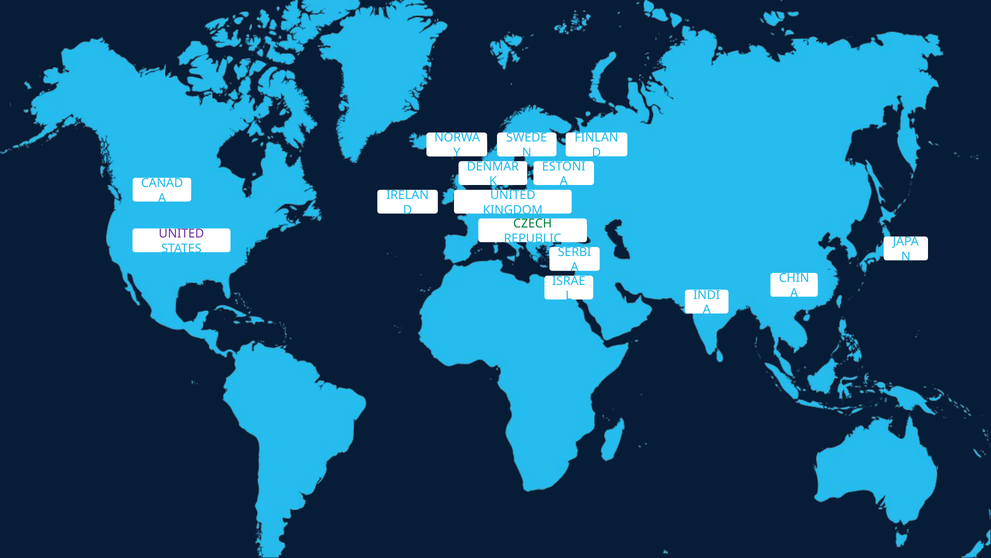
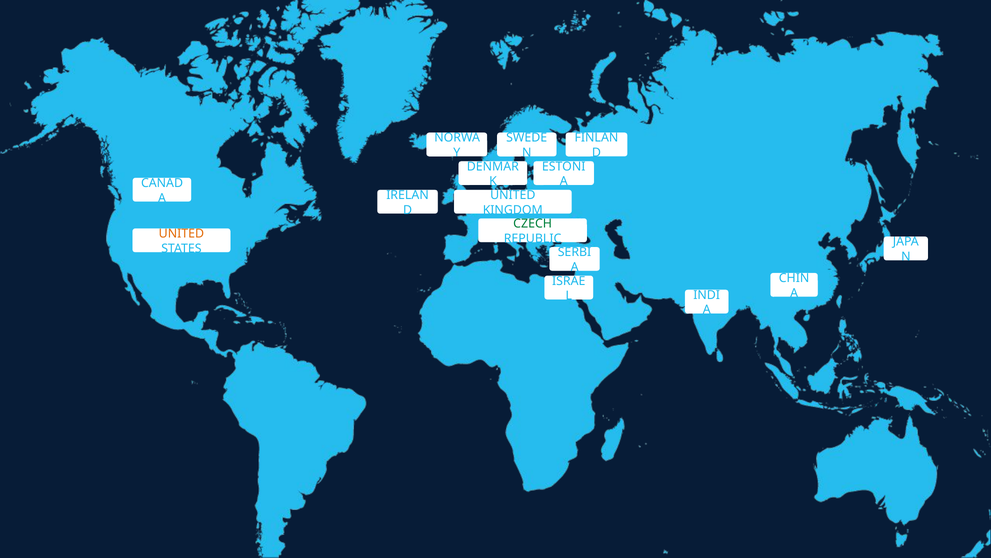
UNITED at (181, 233) colour: purple -> orange
